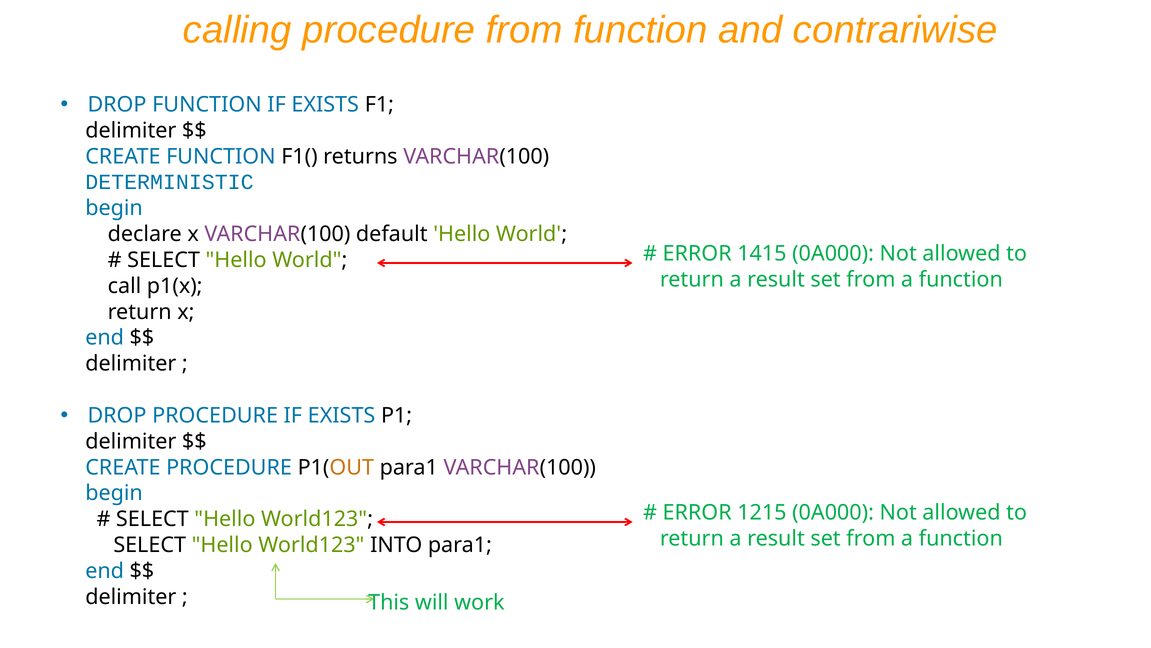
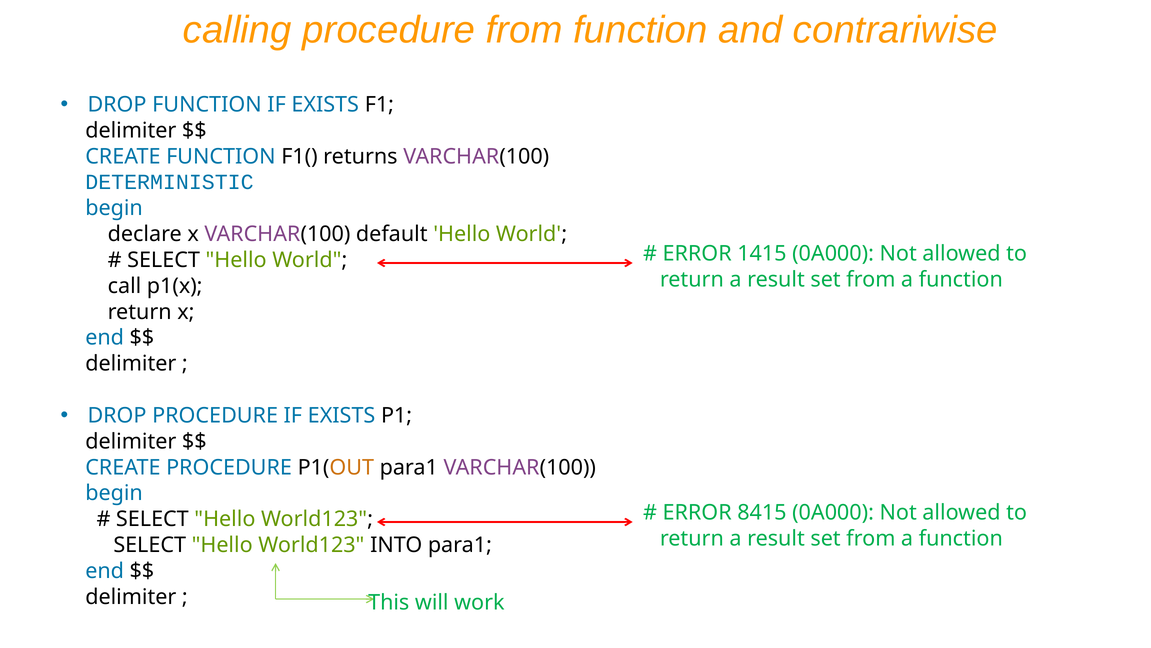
1215: 1215 -> 8415
